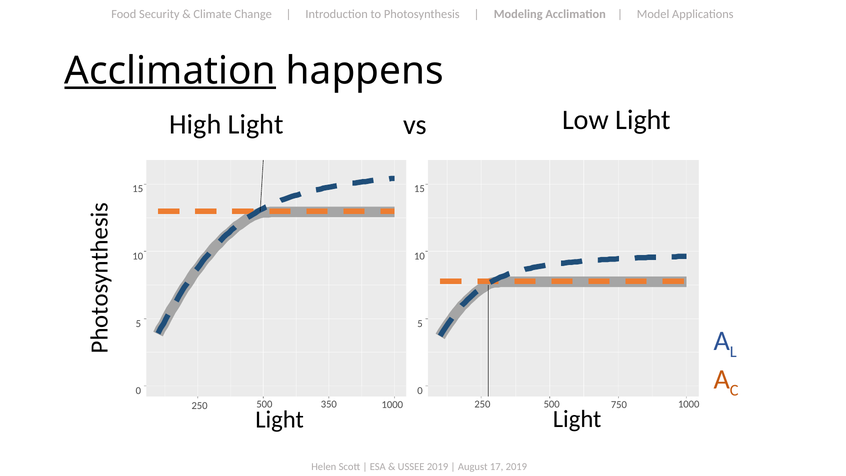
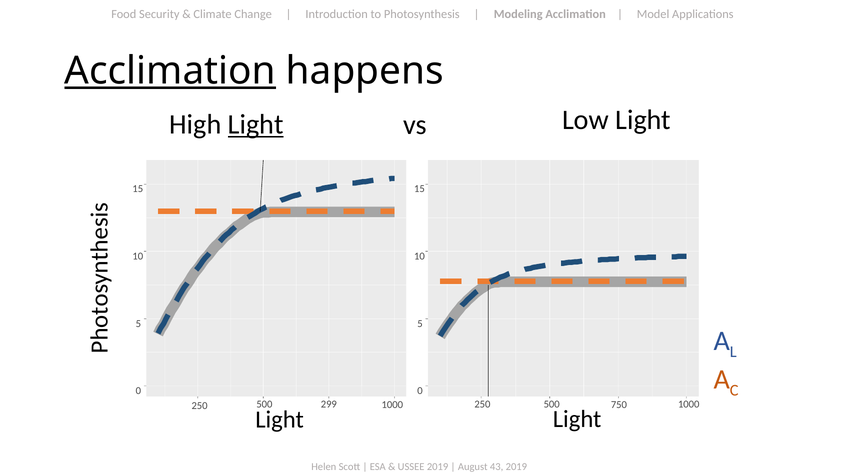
Light at (256, 125) underline: none -> present
350: 350 -> 299
17: 17 -> 43
